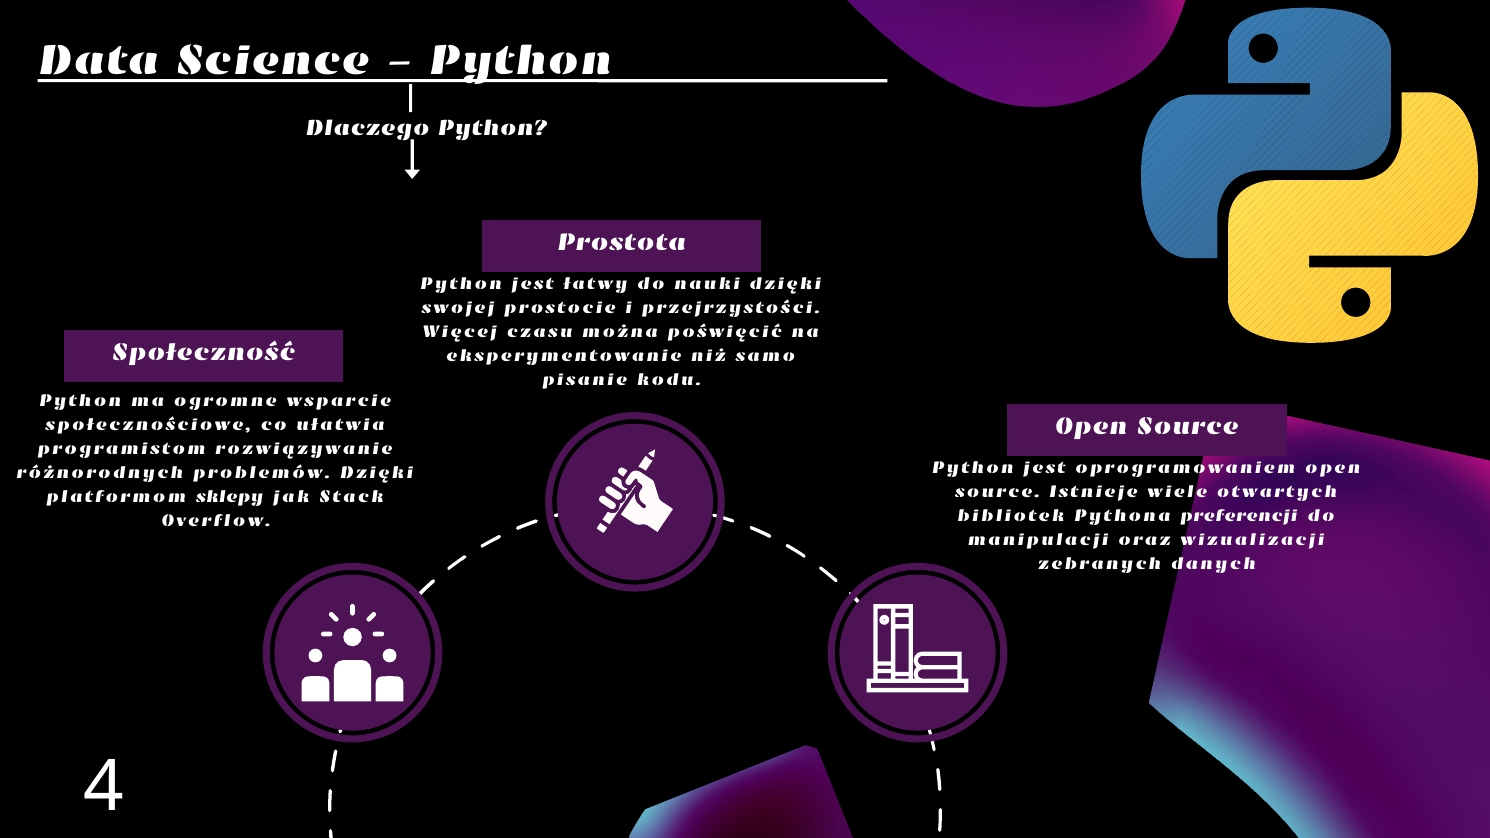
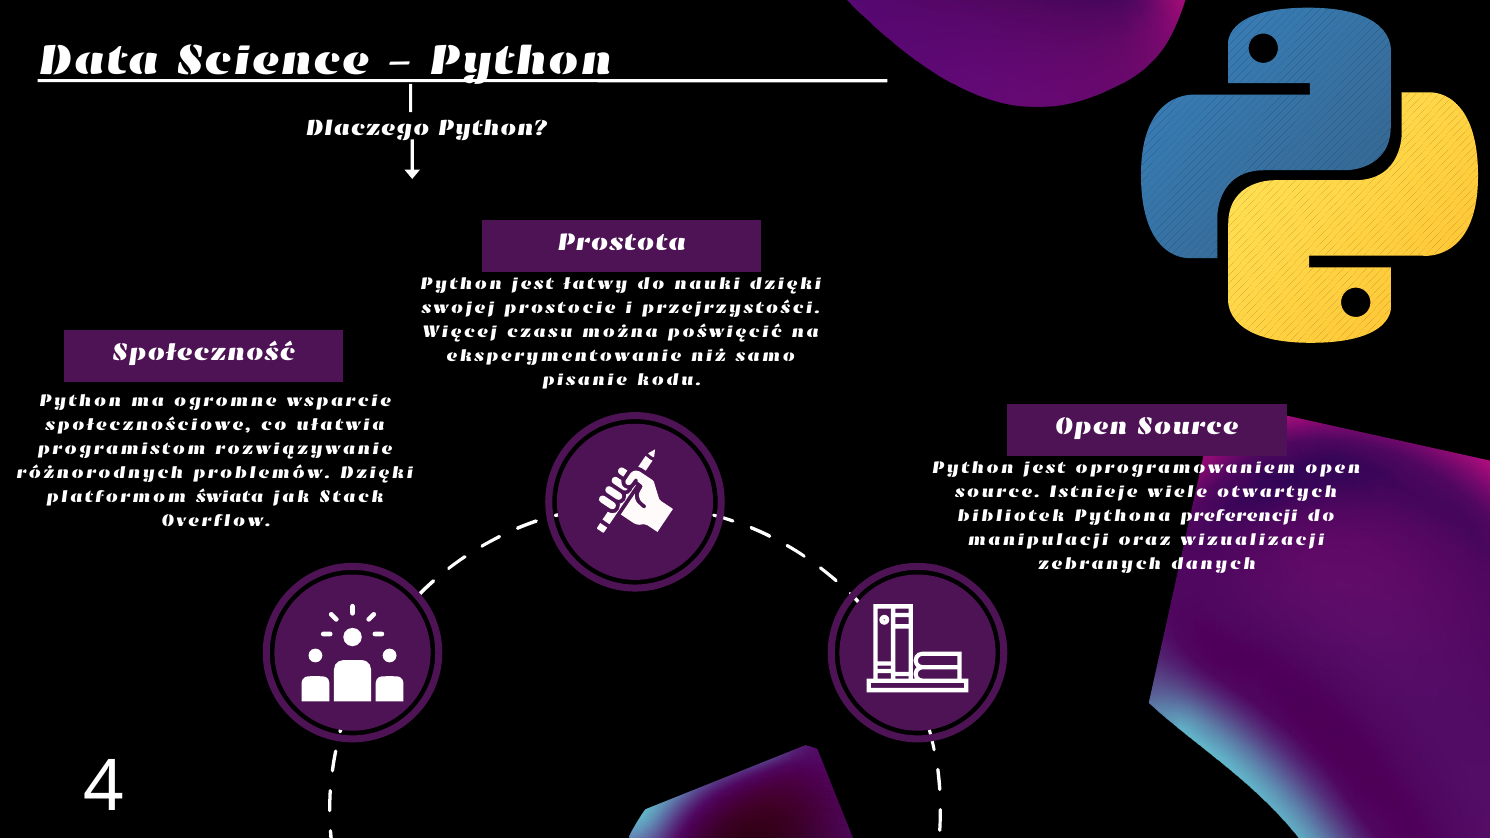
sklepy: sklepy -> świata
